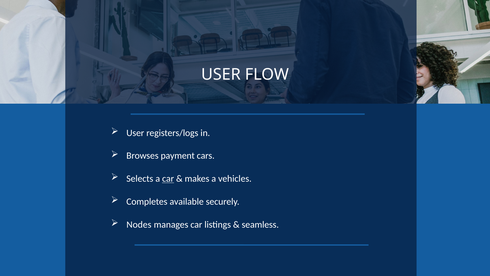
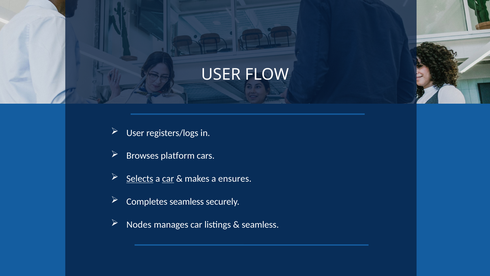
payment: payment -> platform
Selects underline: none -> present
vehicles: vehicles -> ensures
Completes available: available -> seamless
